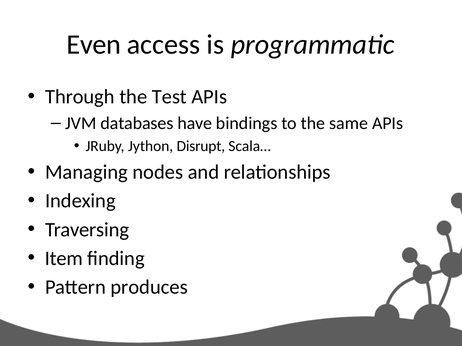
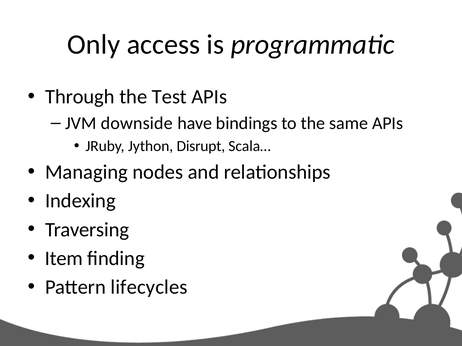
Even: Even -> Only
databases: databases -> downside
produces: produces -> lifecycles
